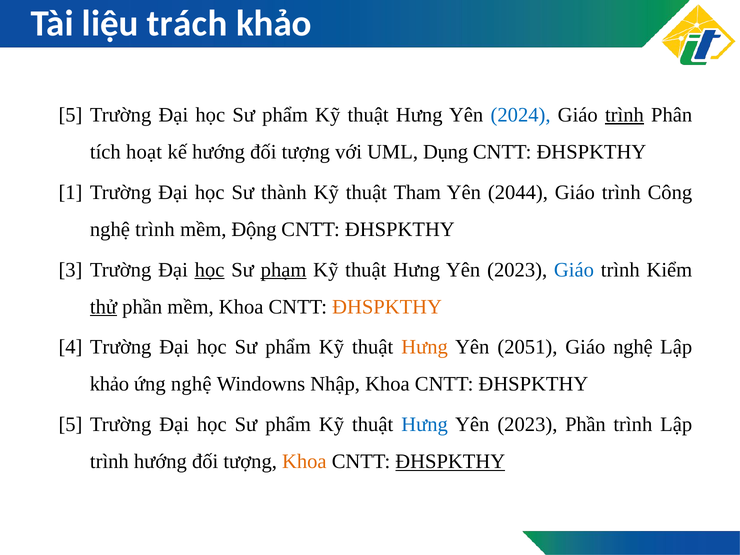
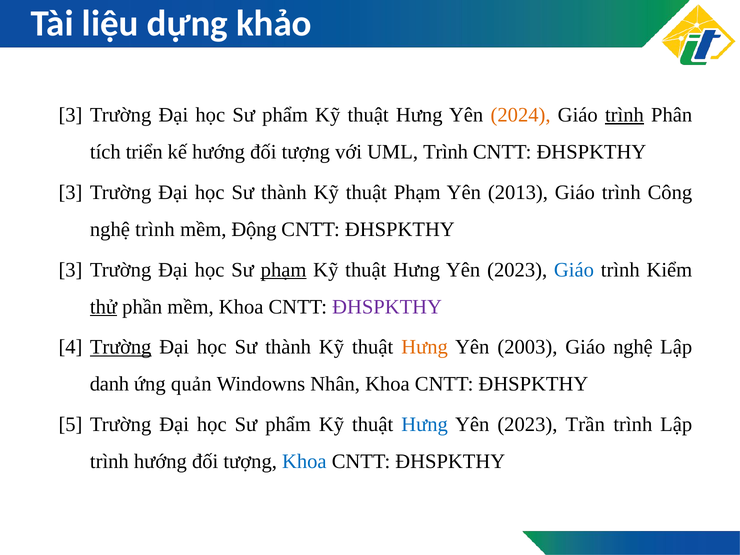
trách: trách -> dựng
5 at (70, 115): 5 -> 3
2024 colour: blue -> orange
hoạt: hoạt -> triển
UML Dụng: Dụng -> Trình
1 at (70, 192): 1 -> 3
thuật Tham: Tham -> Phạm
2044: 2044 -> 2013
học at (210, 270) underline: present -> none
ĐHSPKTHY at (387, 307) colour: orange -> purple
Trường at (121, 347) underline: none -> present
phẩm at (288, 347): phẩm -> thành
2051: 2051 -> 2003
khảo at (109, 384): khảo -> danh
ứng nghệ: nghệ -> quản
Nhập: Nhập -> Nhân
2023 Phần: Phần -> Trần
Khoa at (304, 462) colour: orange -> blue
ĐHSPKTHY at (450, 462) underline: present -> none
